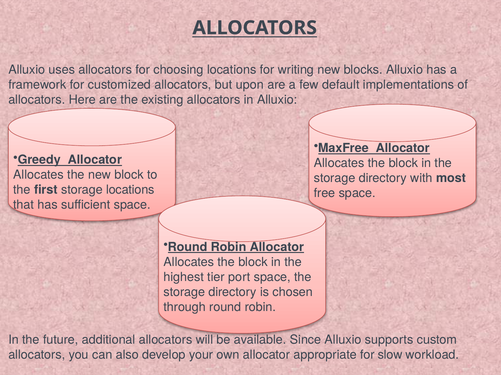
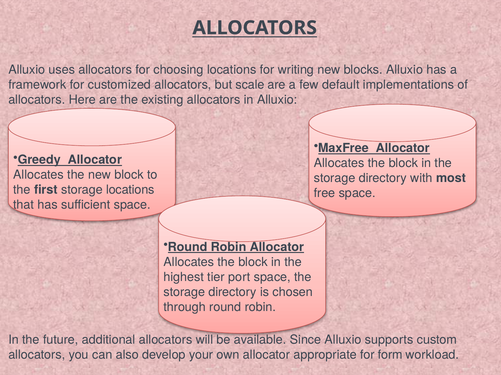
upon: upon -> scale
slow: slow -> form
